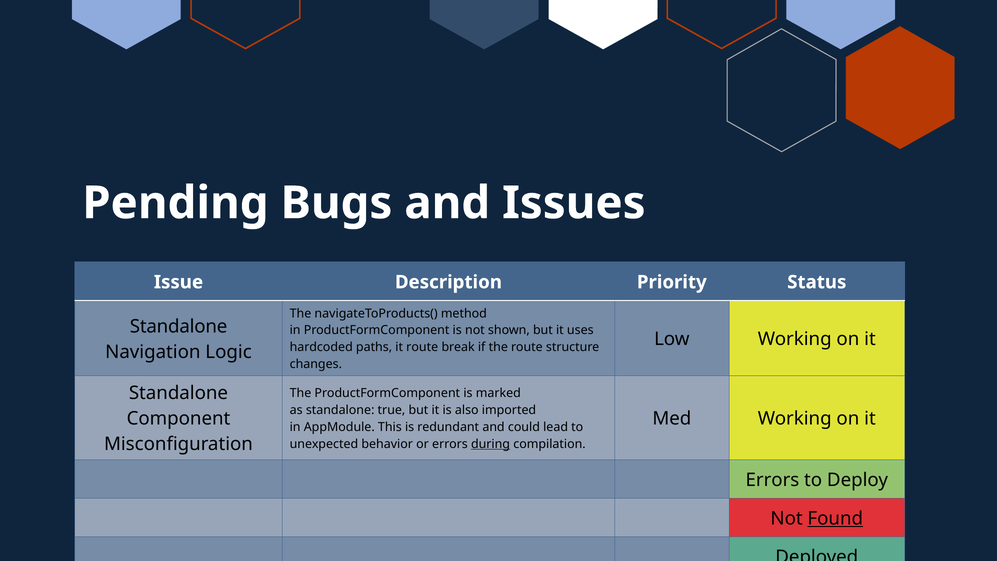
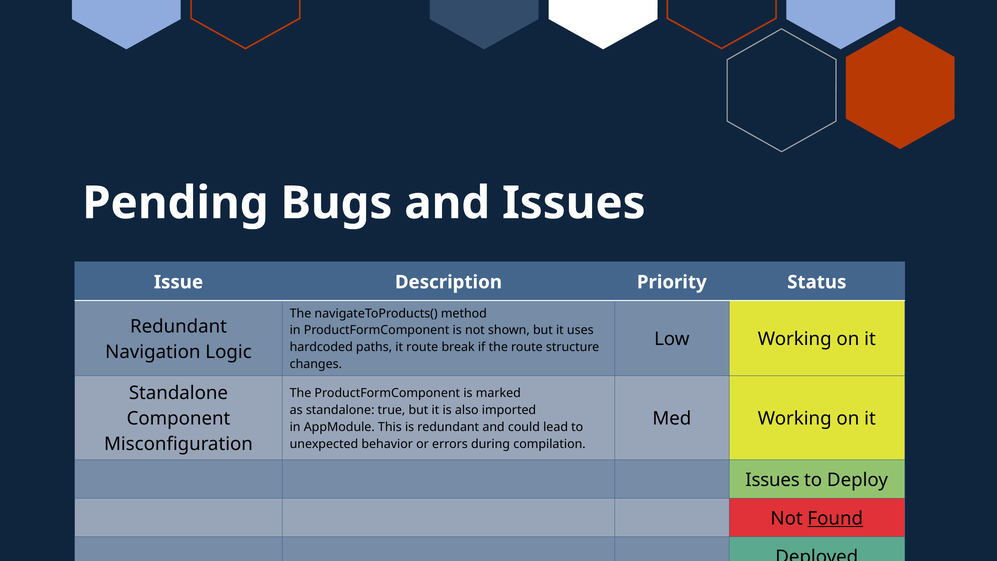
Standalone at (179, 326): Standalone -> Redundant
during underline: present -> none
Errors at (772, 480): Errors -> Issues
